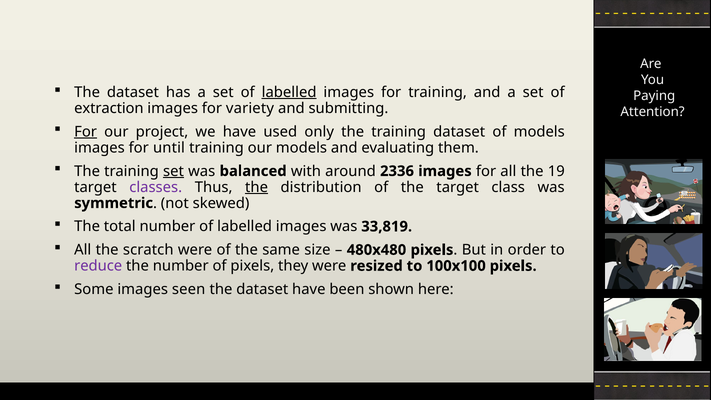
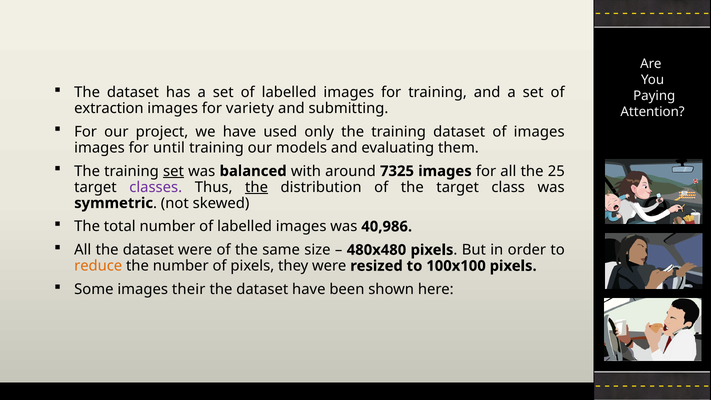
labelled at (289, 92) underline: present -> none
For at (86, 132) underline: present -> none
of models: models -> images
2336: 2336 -> 7325
19: 19 -> 25
33,819: 33,819 -> 40,986
All the scratch: scratch -> dataset
reduce colour: purple -> orange
seen: seen -> their
